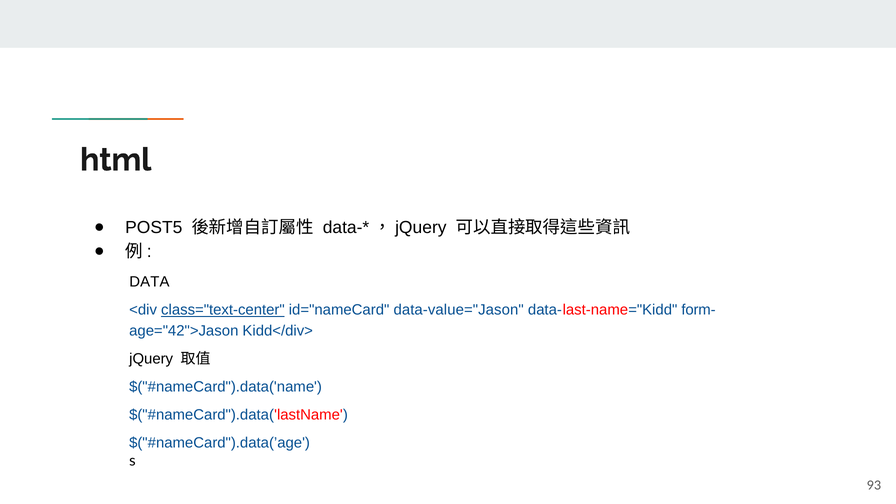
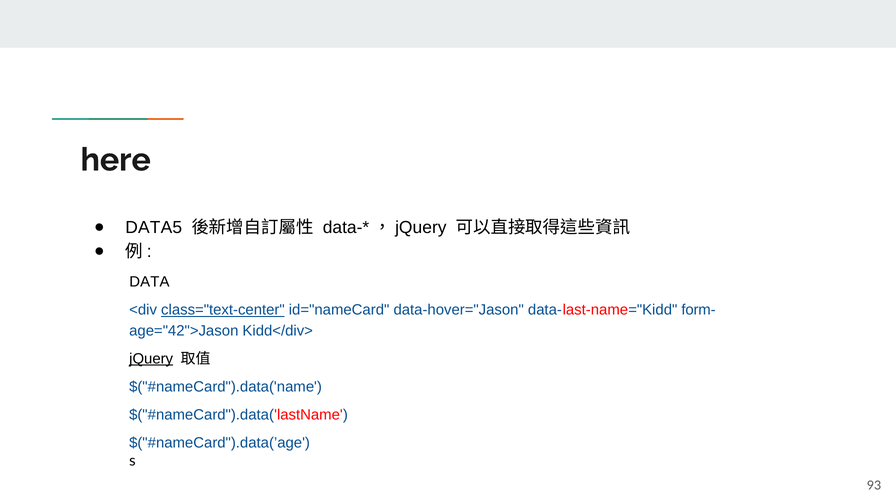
html: html -> here
POST5: POST5 -> DATA5
data-value="Jason: data-value="Jason -> data-hover="Jason
jQuery underline: none -> present
